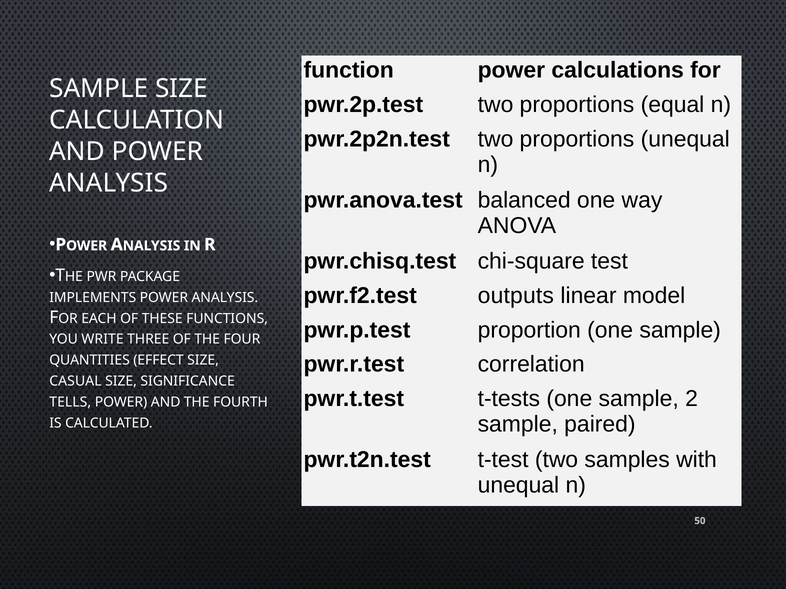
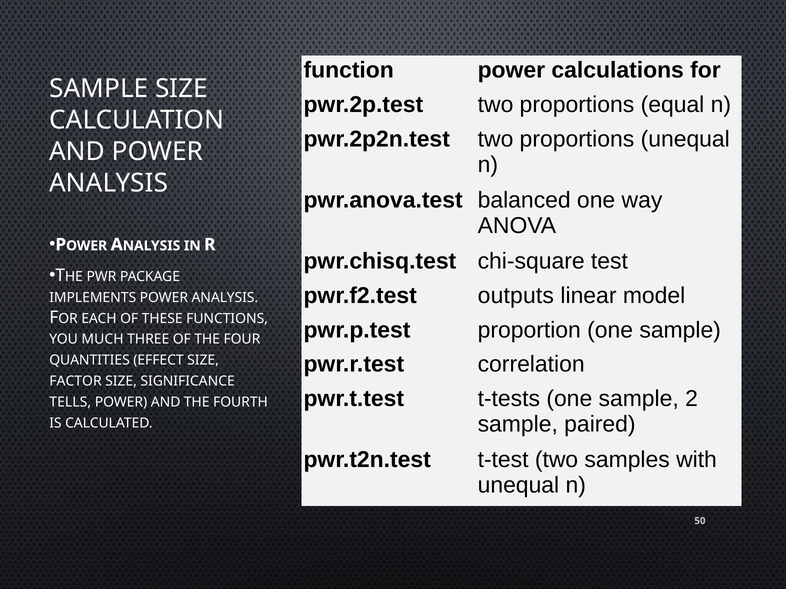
WRITE: WRITE -> MUCH
CASUAL: CASUAL -> FACTOR
